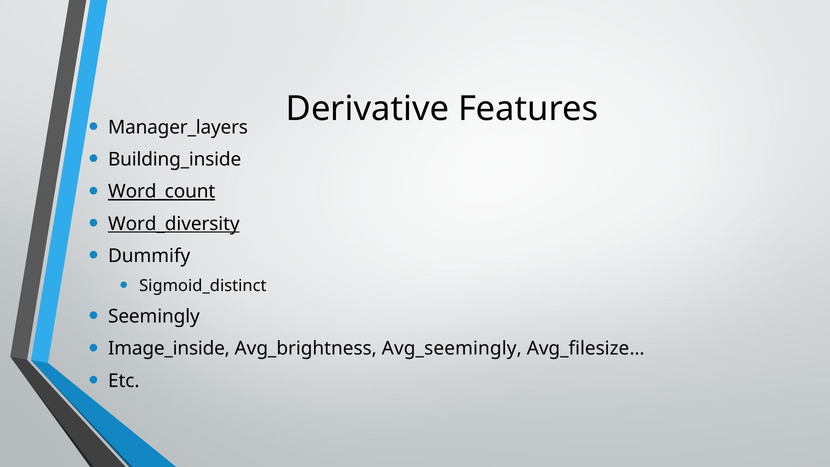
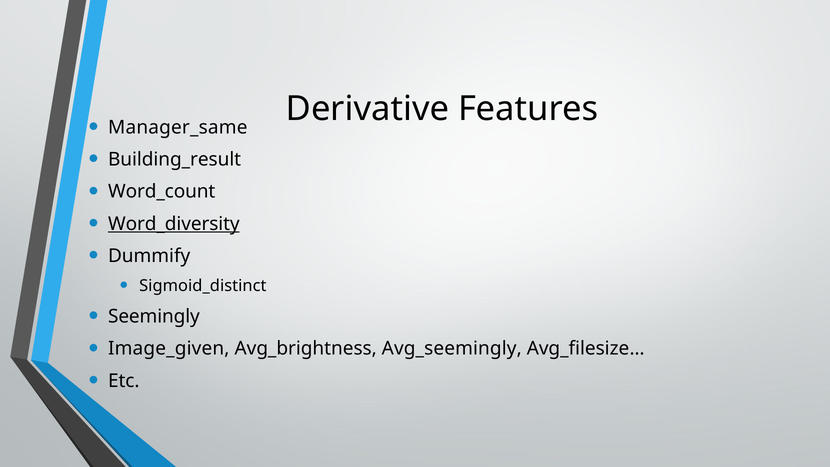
Manager_layers: Manager_layers -> Manager_same
Building_inside: Building_inside -> Building_result
Word_count underline: present -> none
Image_inside: Image_inside -> Image_given
